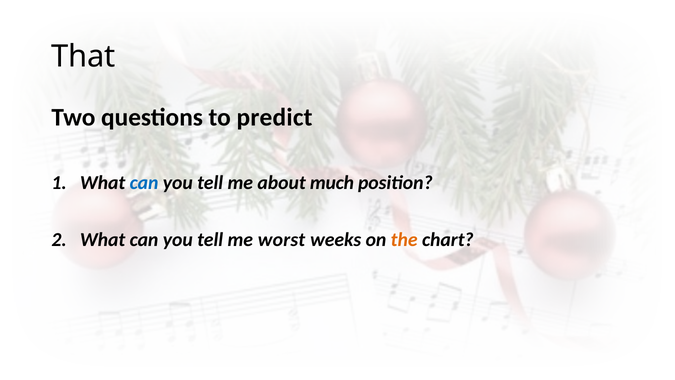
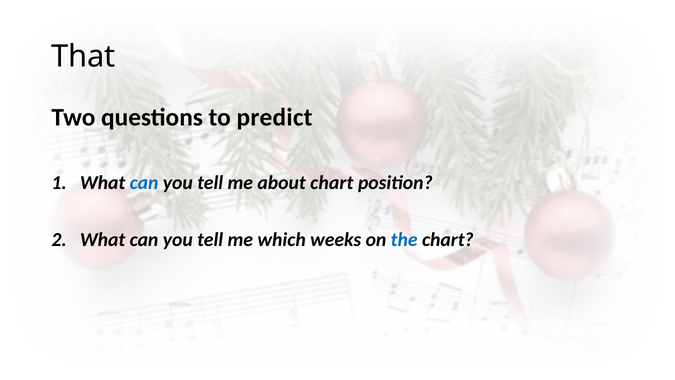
about much: much -> chart
worst: worst -> which
the colour: orange -> blue
